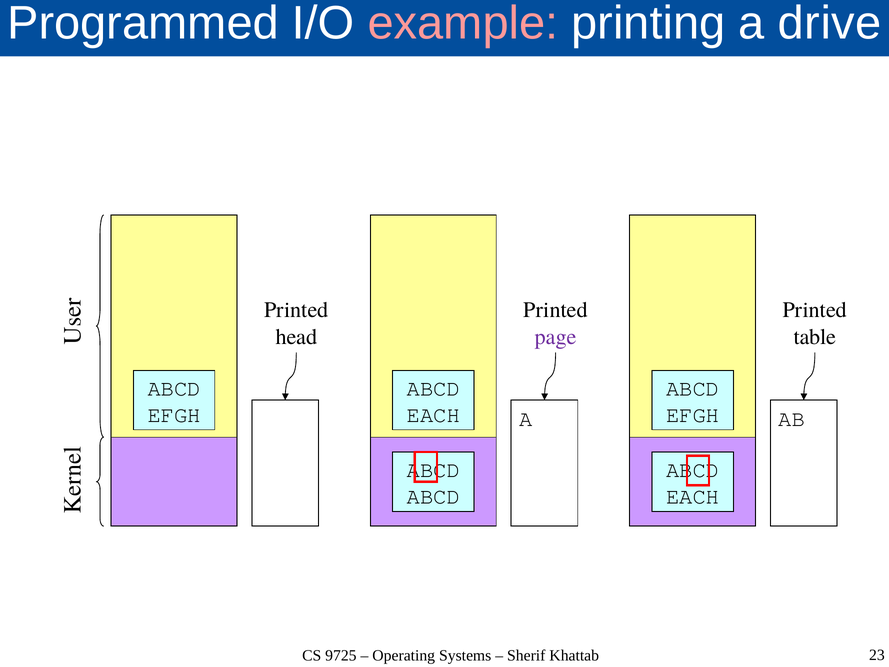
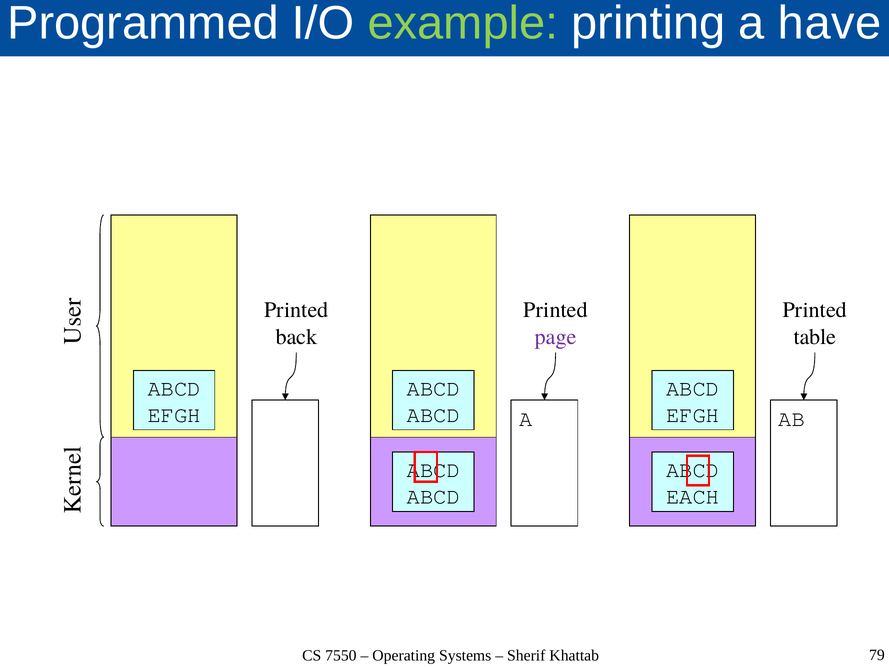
example colour: pink -> light green
drive: drive -> have
head: head -> back
EACH at (433, 415): EACH -> ABCD
9725: 9725 -> 7550
23: 23 -> 79
